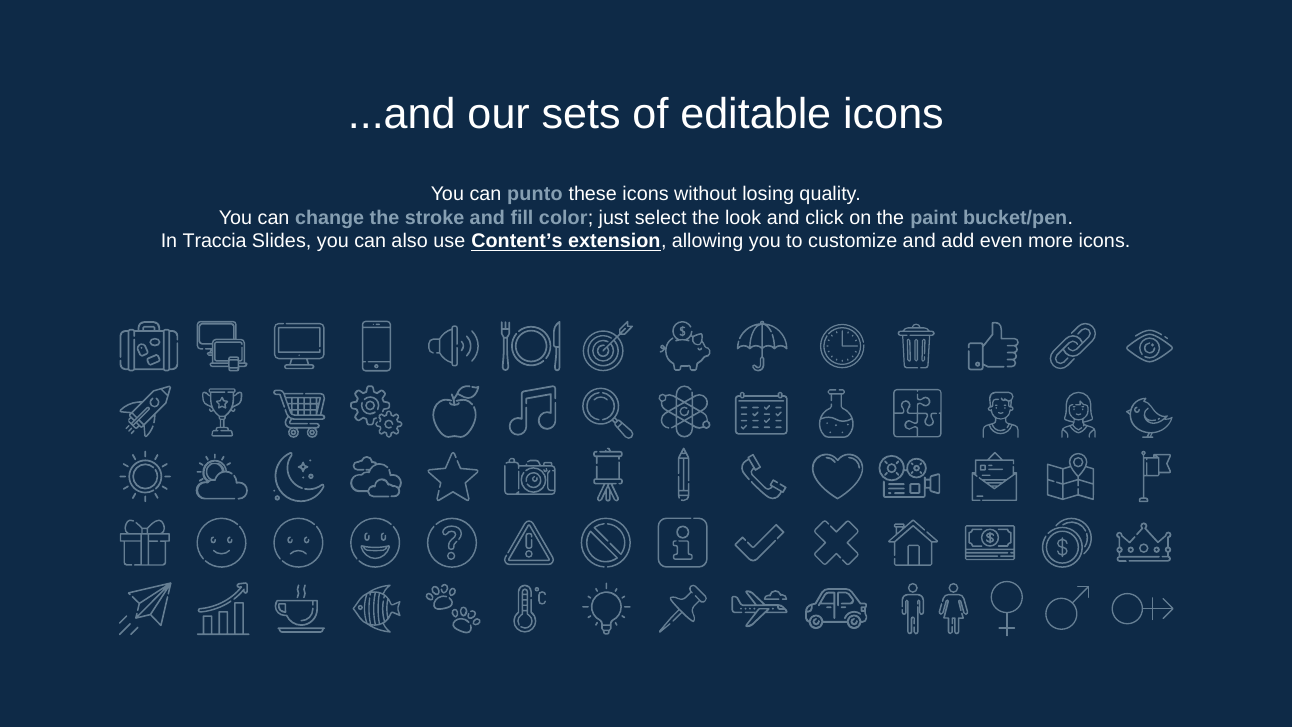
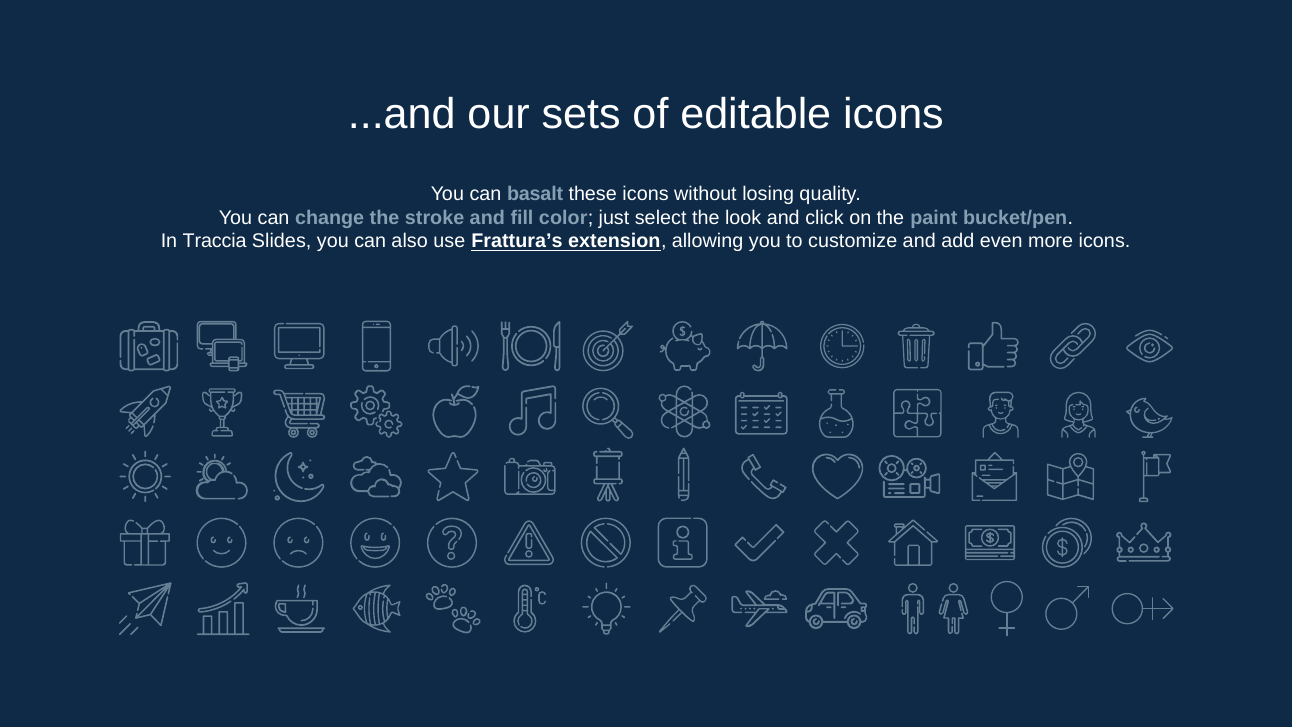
punto: punto -> basalt
Content’s: Content’s -> Frattura’s
